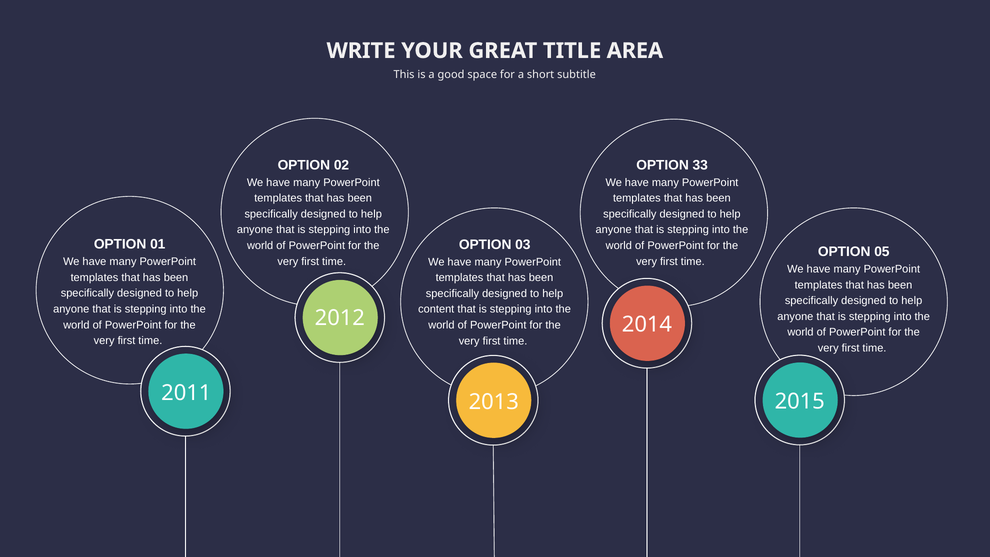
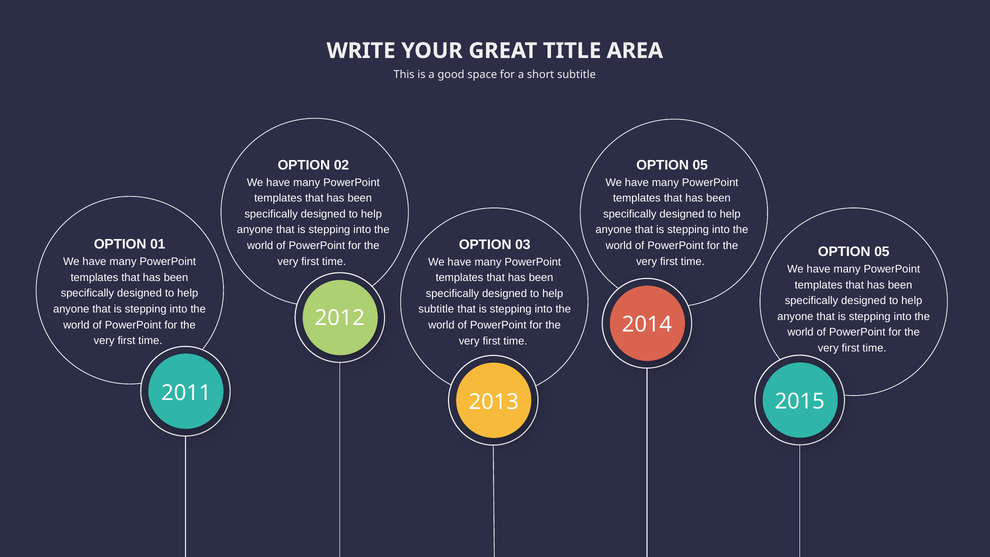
33 at (700, 165): 33 -> 05
content at (436, 309): content -> subtitle
